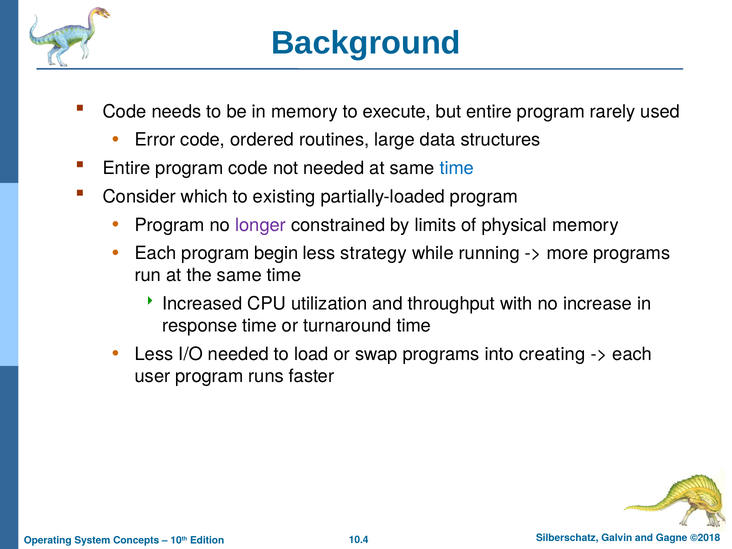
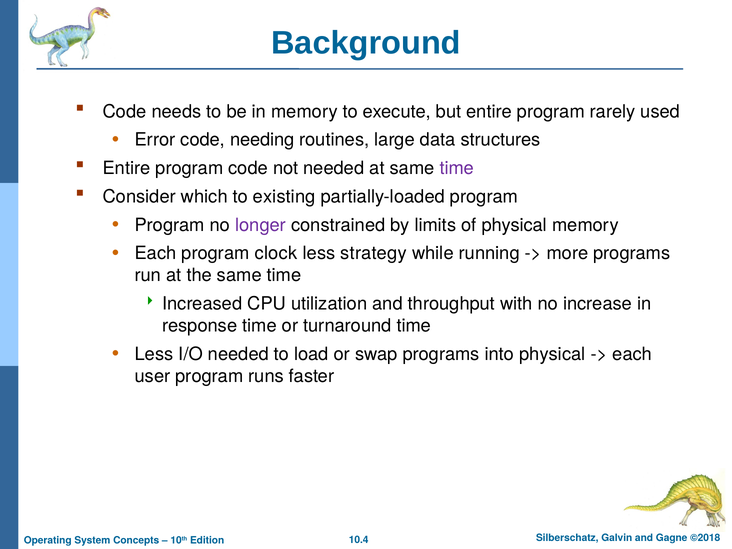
ordered: ordered -> needing
time at (457, 168) colour: blue -> purple
begin: begin -> clock
into creating: creating -> physical
